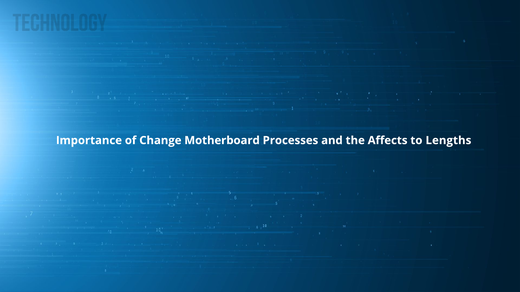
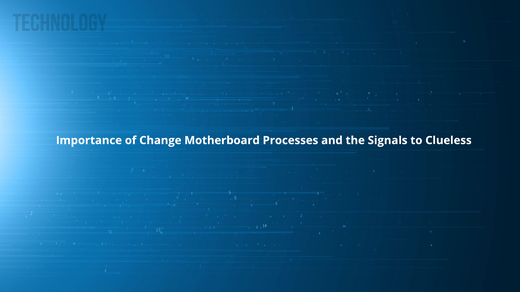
Affects: Affects -> Signals
Lengths: Lengths -> Clueless
